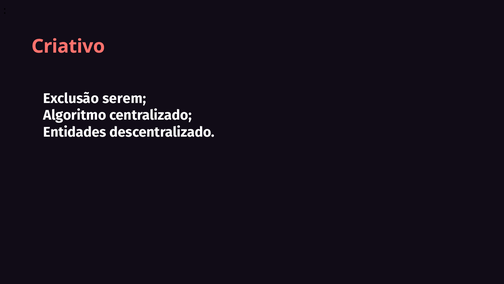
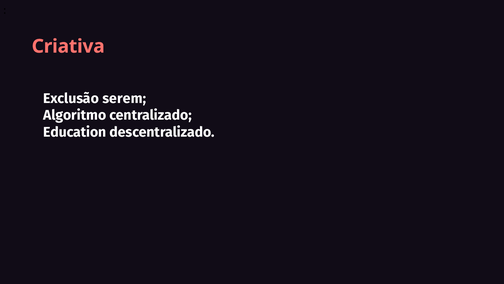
Criativo: Criativo -> Criativa
Entidades: Entidades -> Education
